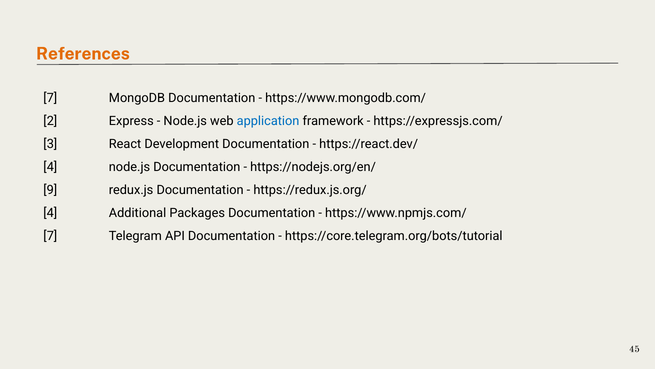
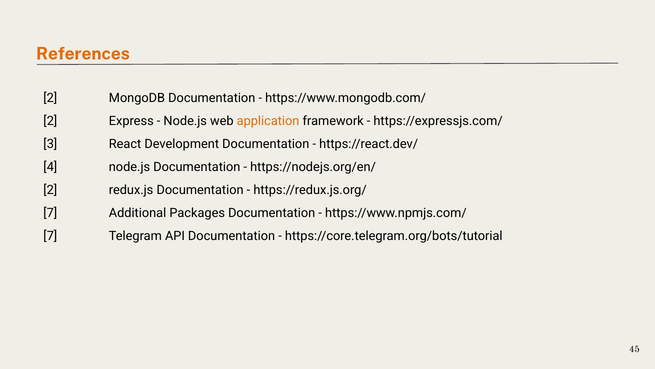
7 at (50, 98): 7 -> 2
application colour: blue -> orange
9 at (50, 190): 9 -> 2
4 at (50, 213): 4 -> 7
